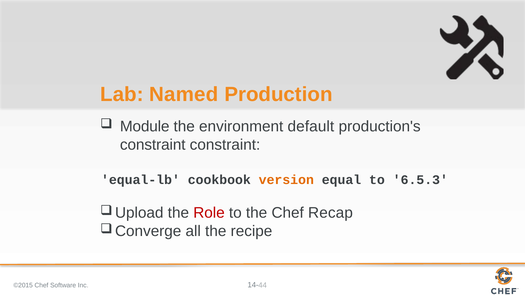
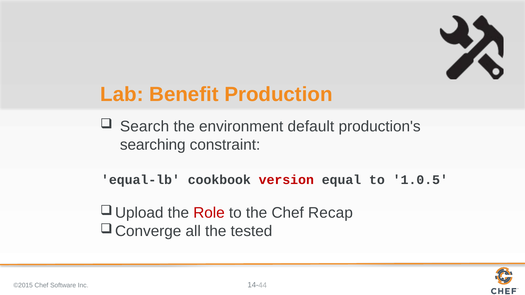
Named: Named -> Benefit
Module: Module -> Search
constraint at (153, 145): constraint -> searching
version colour: orange -> red
6.5.3: 6.5.3 -> 1.0.5
recipe: recipe -> tested
